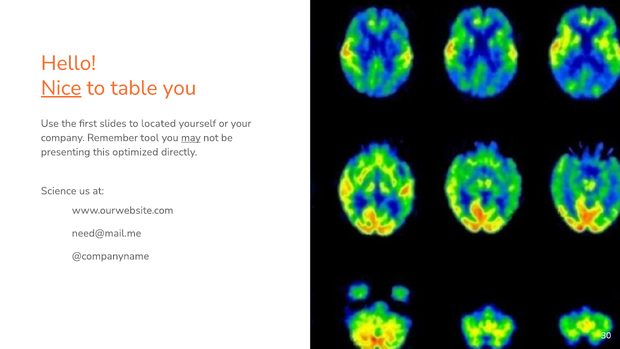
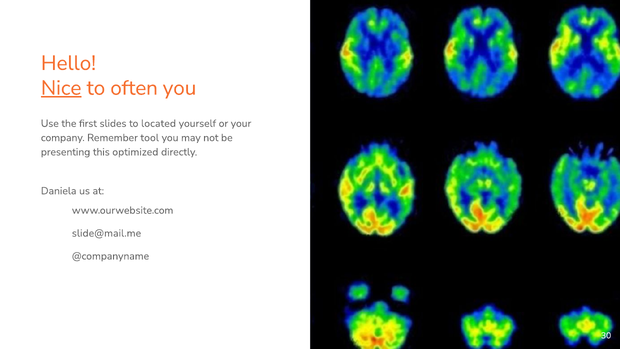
table: table -> often
may underline: present -> none
Science: Science -> Daniela
need@mail.me: need@mail.me -> slide@mail.me
